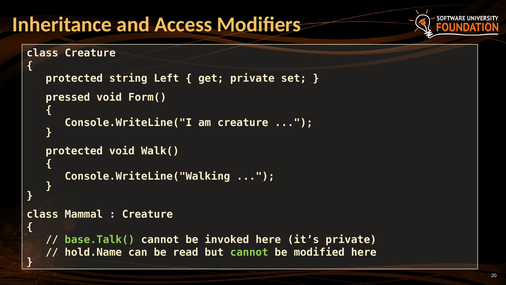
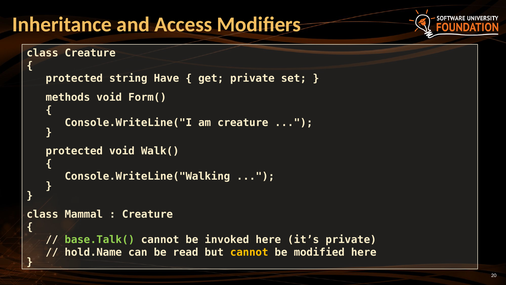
Left: Left -> Have
pressed: pressed -> methods
cannot at (249, 252) colour: light green -> yellow
